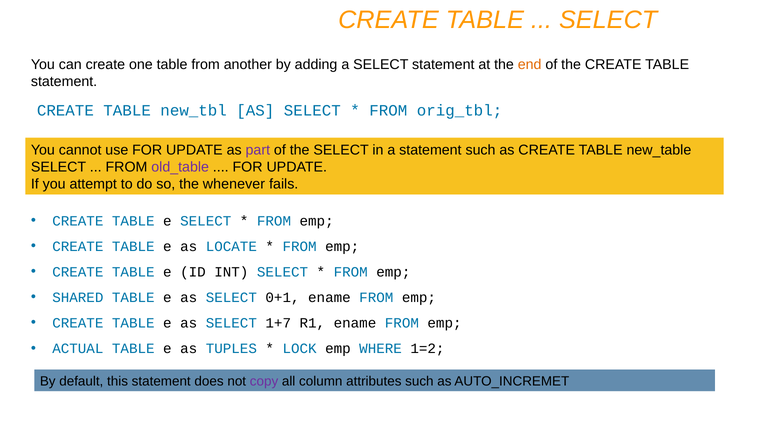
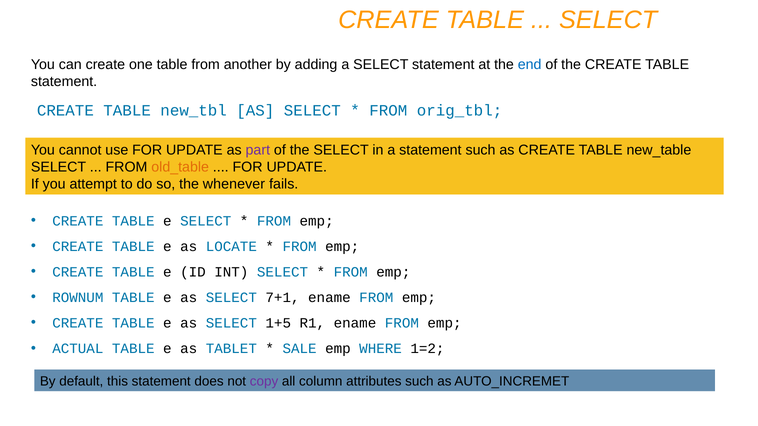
end colour: orange -> blue
old_table colour: purple -> orange
SHARED: SHARED -> ROWNUM
0+1: 0+1 -> 7+1
1+7: 1+7 -> 1+5
TUPLES: TUPLES -> TABLET
LOCK: LOCK -> SALE
